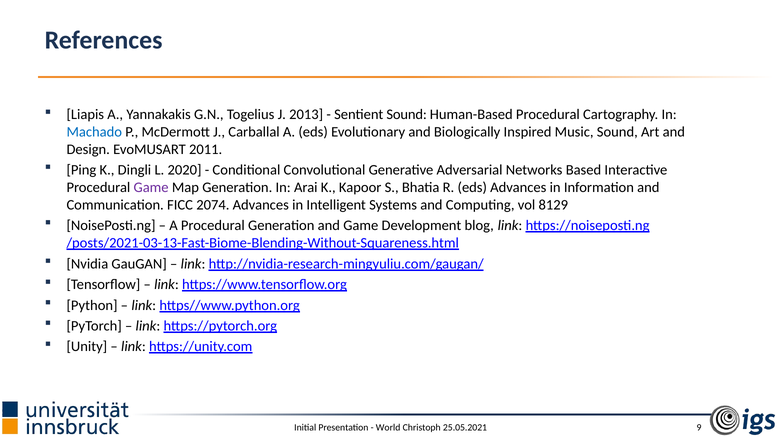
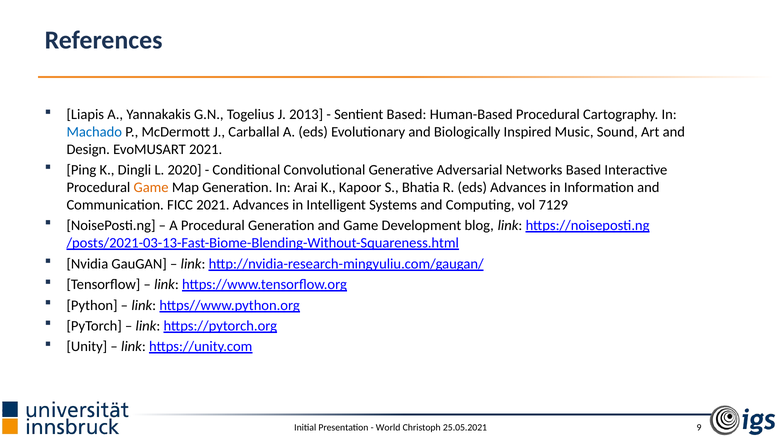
Sentient Sound: Sound -> Based
EvoMUSART 2011: 2011 -> 2021
Game at (151, 187) colour: purple -> orange
FICC 2074: 2074 -> 2021
8129: 8129 -> 7129
